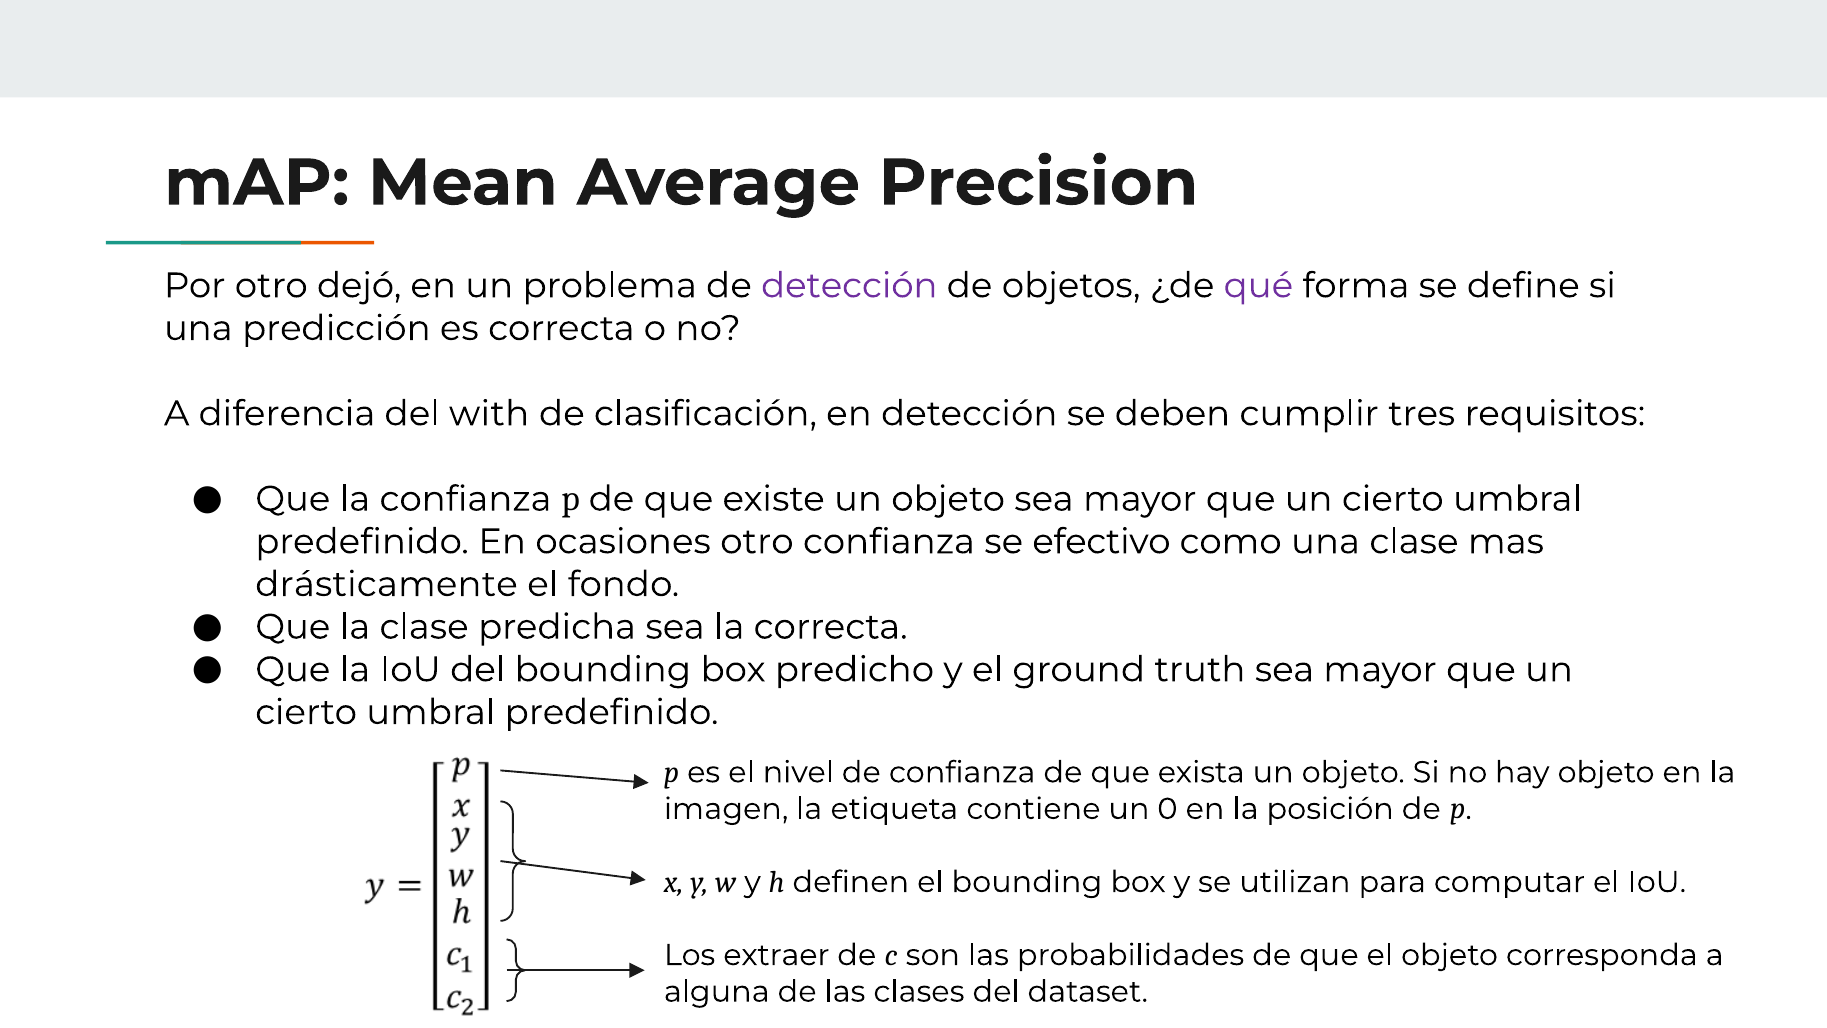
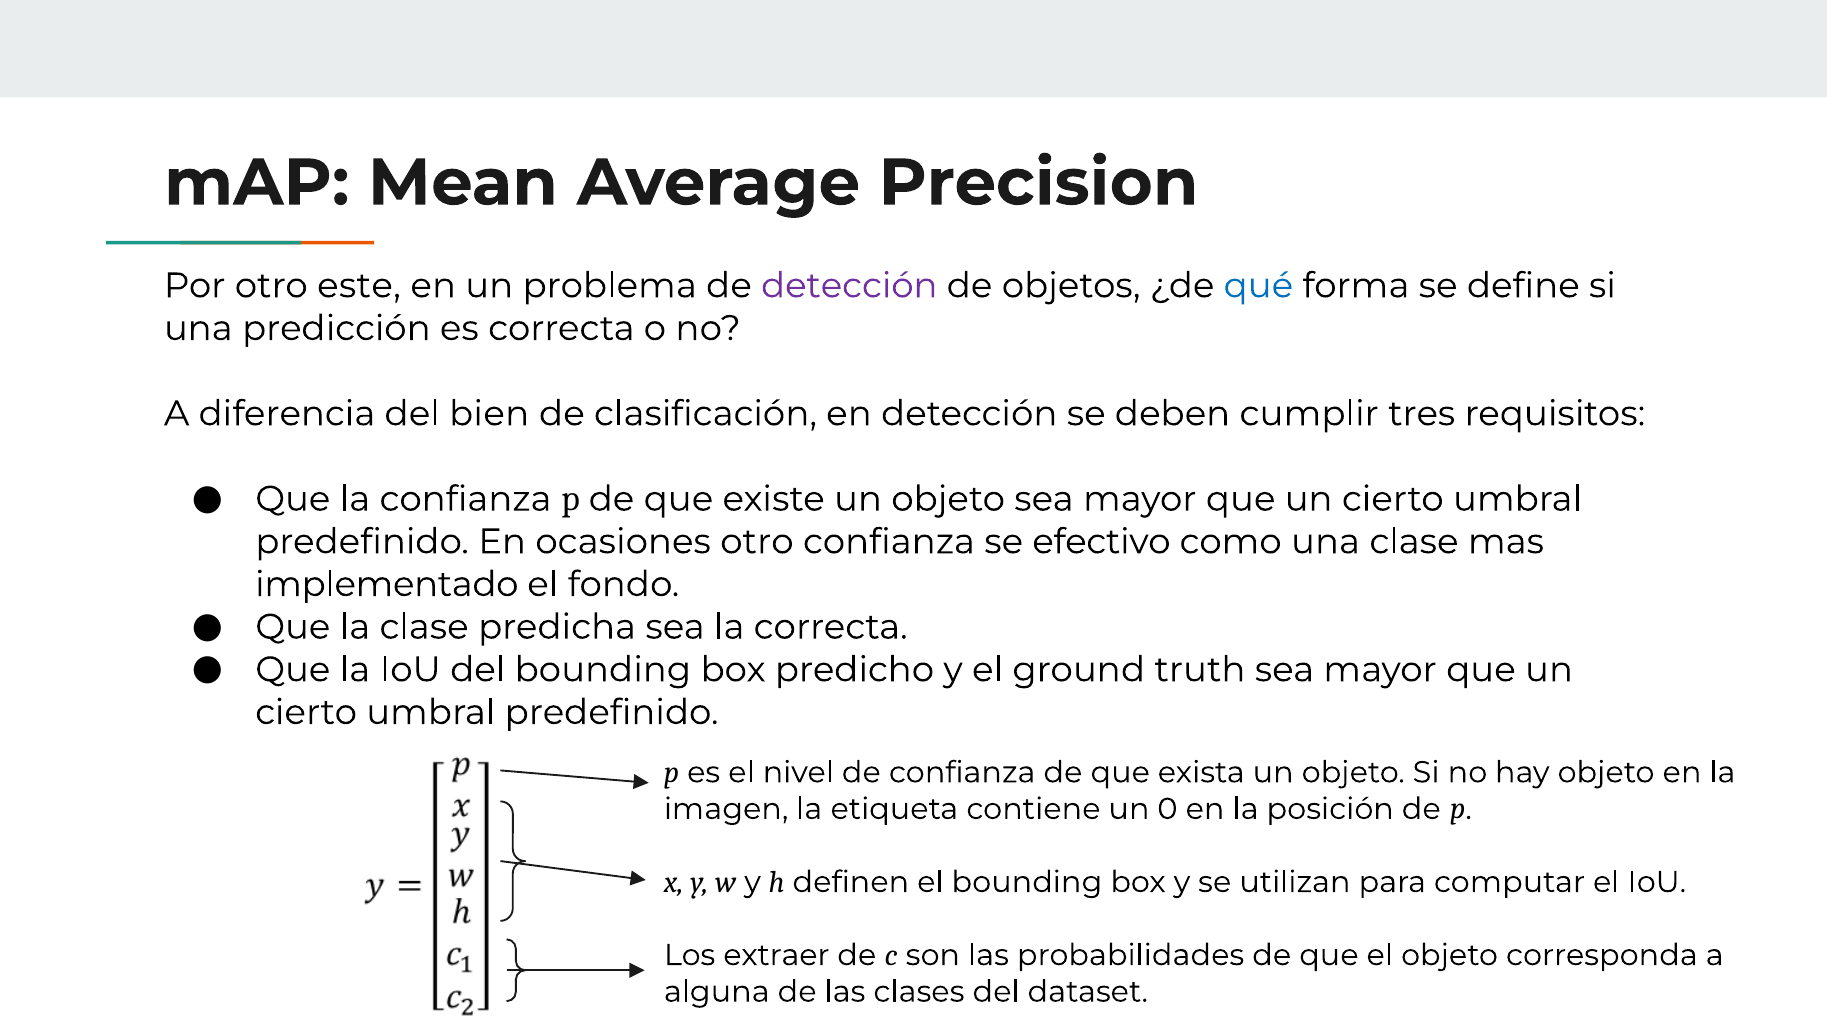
dejó: dejó -> este
qué colour: purple -> blue
with: with -> bien
drásticamente: drásticamente -> implementado
